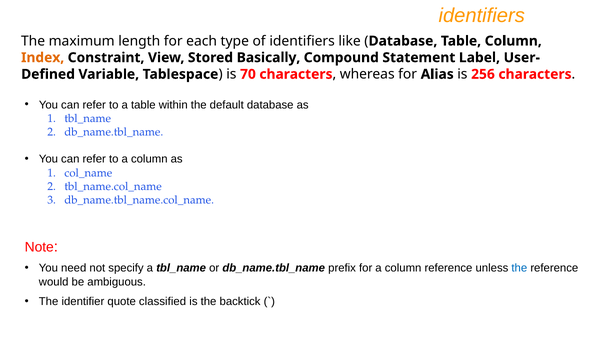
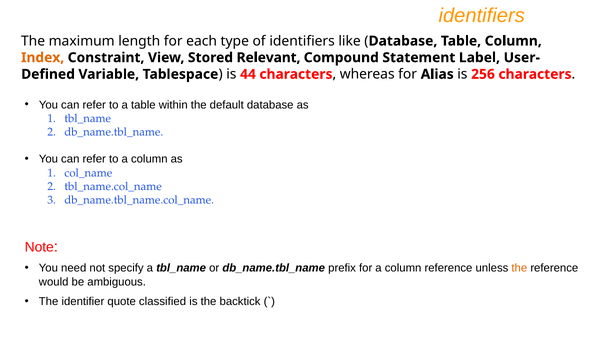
Basically: Basically -> Relevant
70: 70 -> 44
the at (519, 268) colour: blue -> orange
